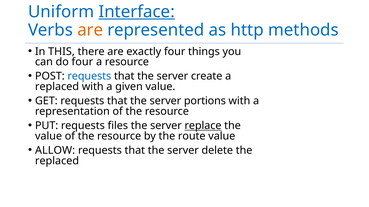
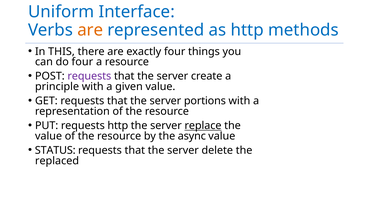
Interface underline: present -> none
requests at (89, 76) colour: blue -> purple
replaced at (57, 87): replaced -> principle
requests files: files -> http
route: route -> async
ALLOW: ALLOW -> STATUS
